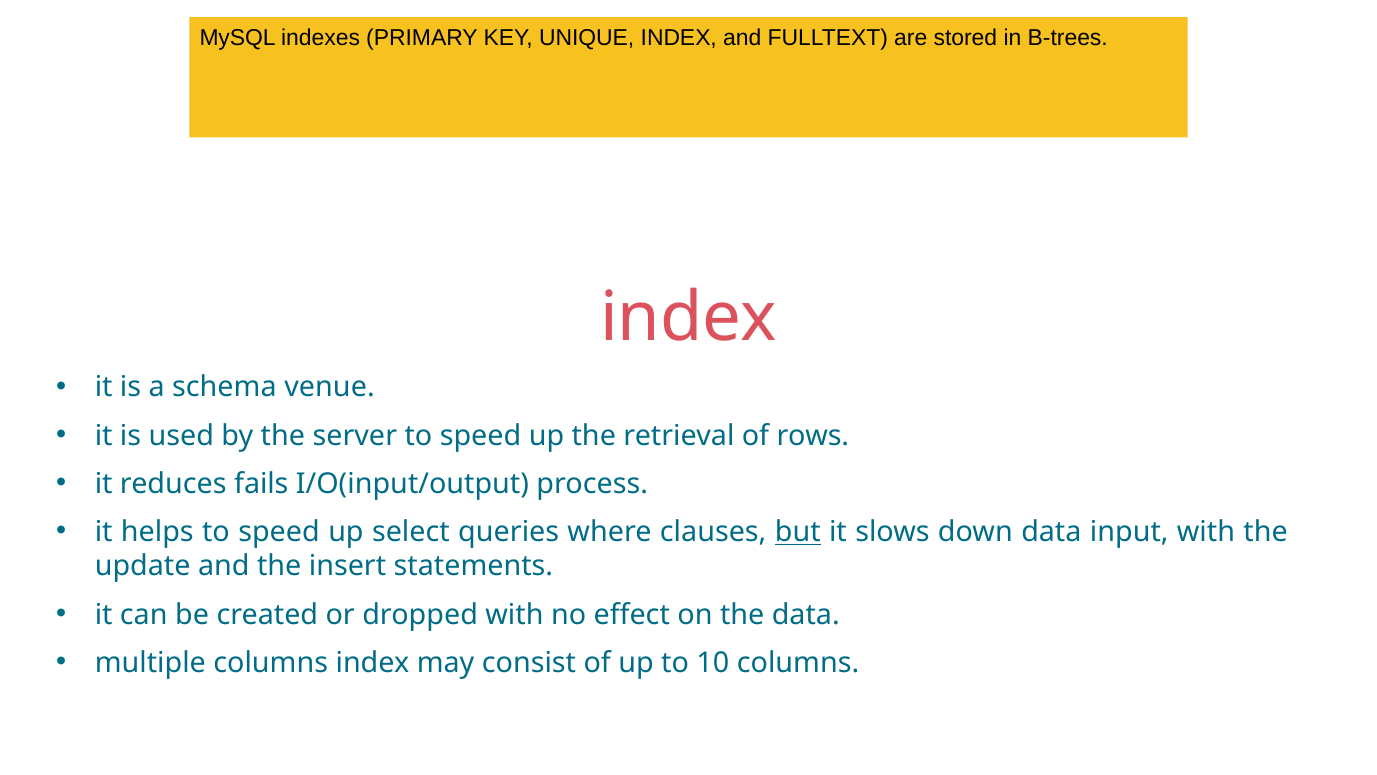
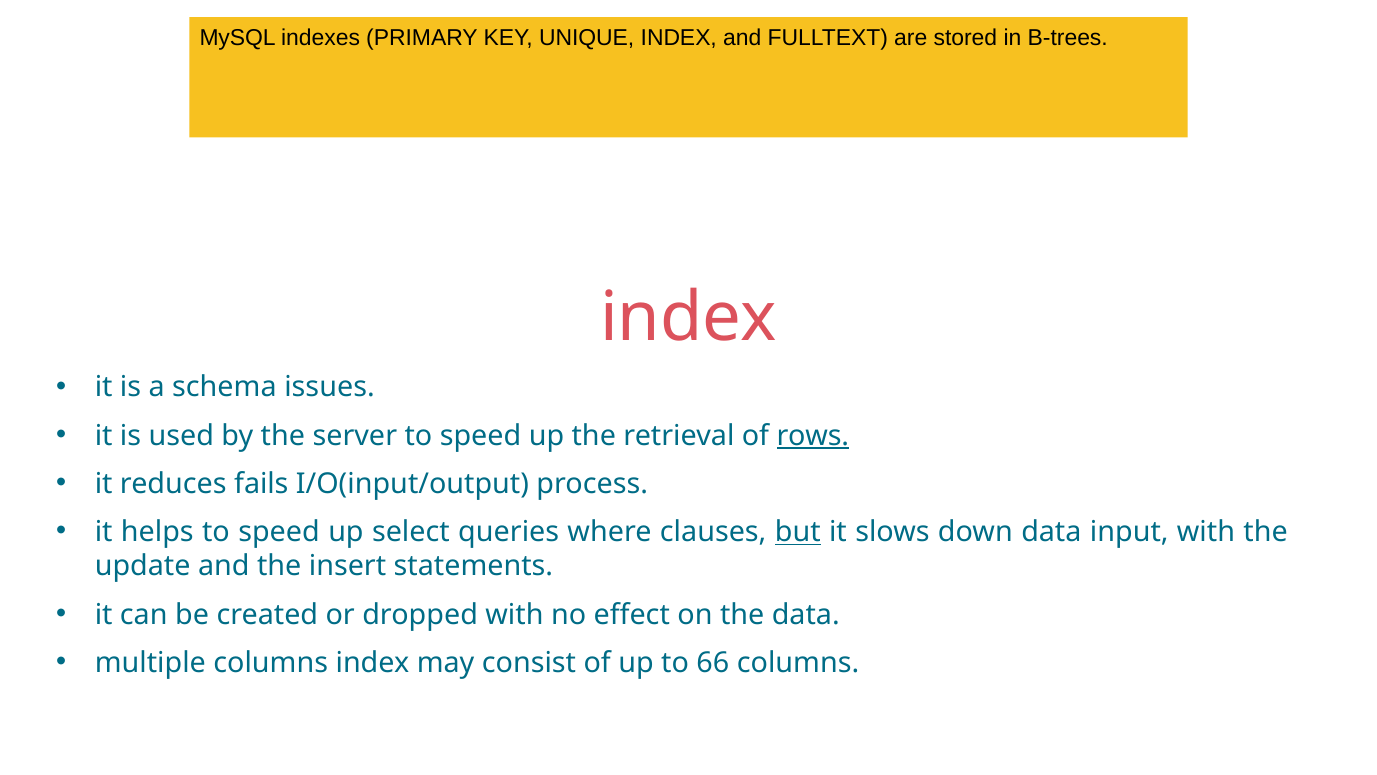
venue: venue -> issues
rows underline: none -> present
10: 10 -> 66
